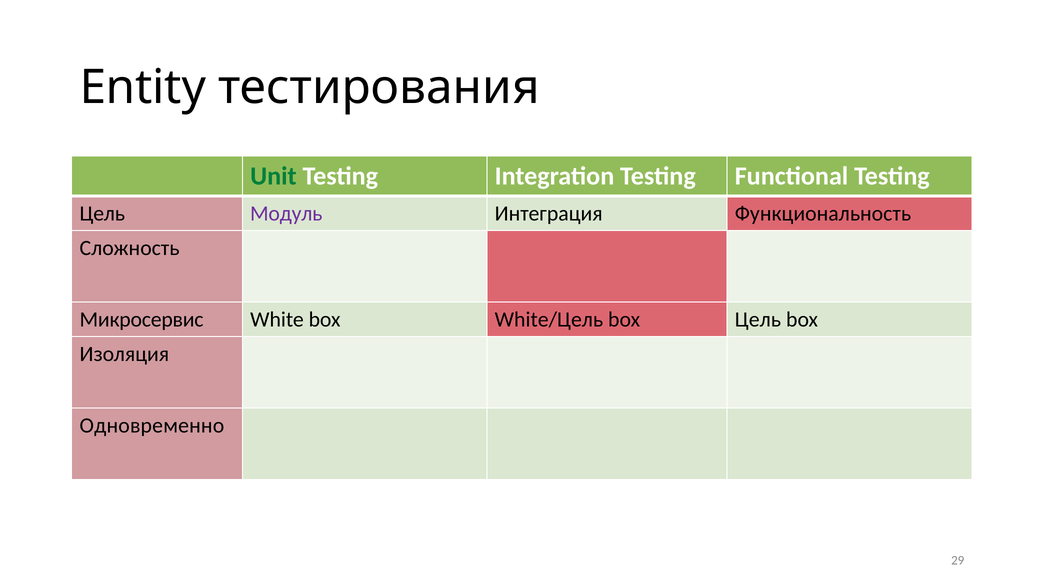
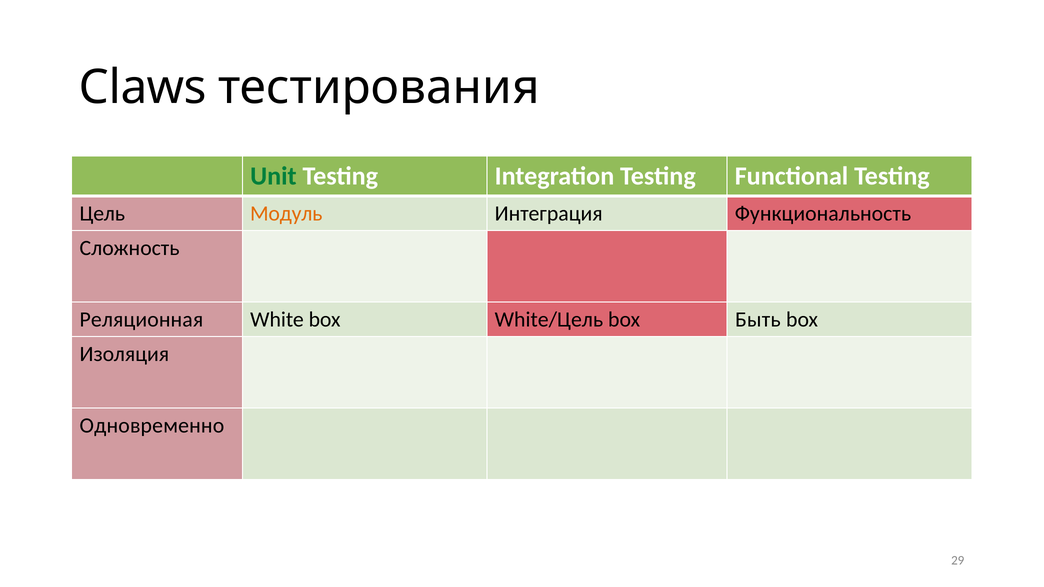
Entity: Entity -> Claws
Модуль colour: purple -> orange
Микросервис: Микросервис -> Реляционная
box Цель: Цель -> Быть
